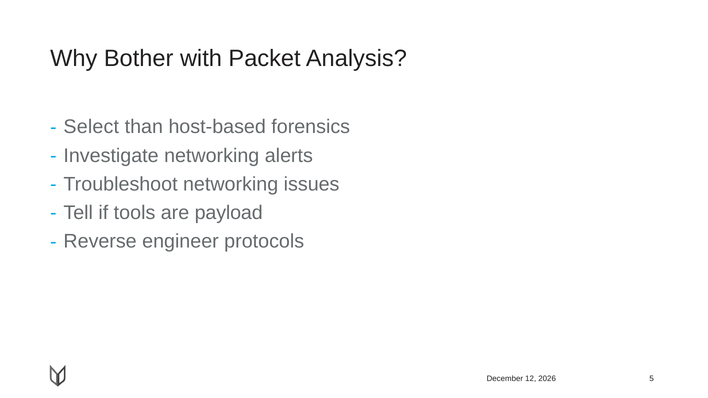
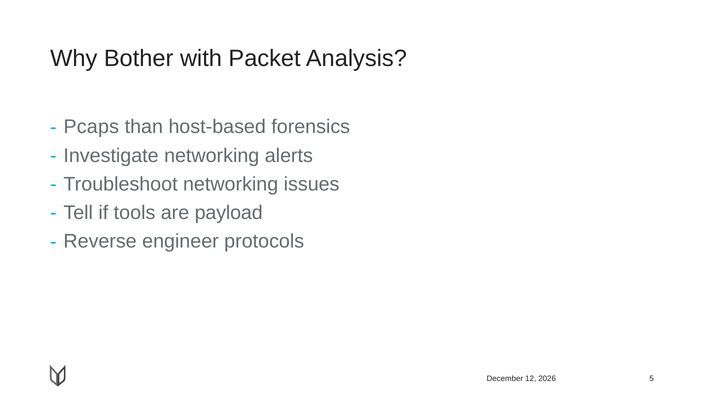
Select: Select -> Pcaps
